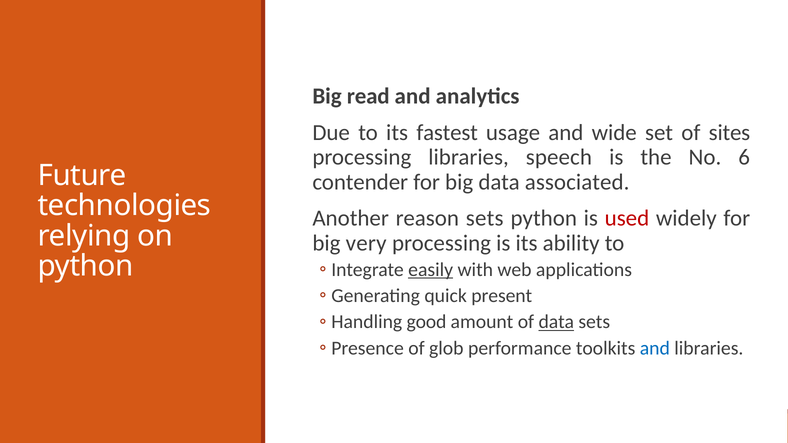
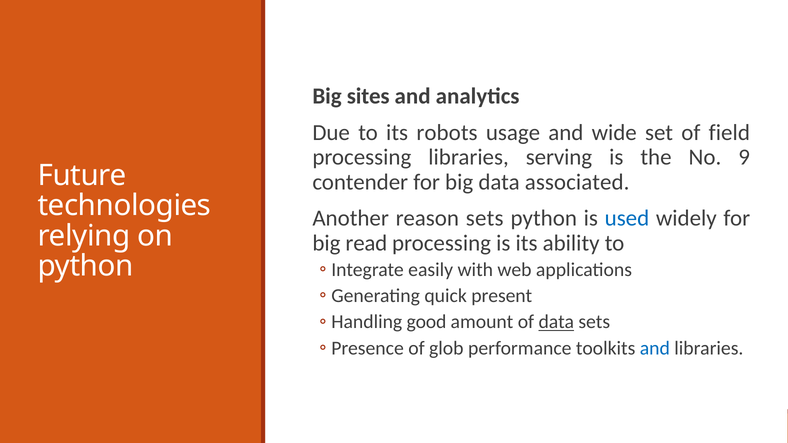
read: read -> sites
fastest: fastest -> robots
sites: sites -> field
speech: speech -> serving
6: 6 -> 9
used colour: red -> blue
very: very -> read
easily underline: present -> none
